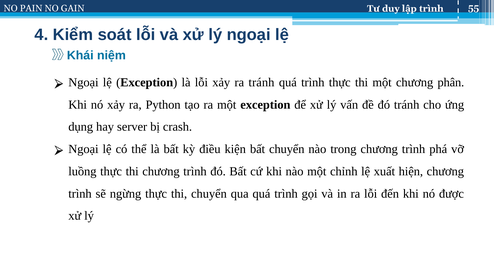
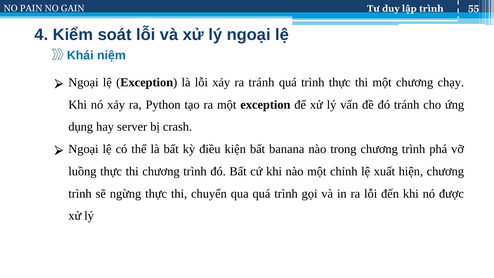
phân: phân -> chạy
bất chuyển: chuyển -> banana
